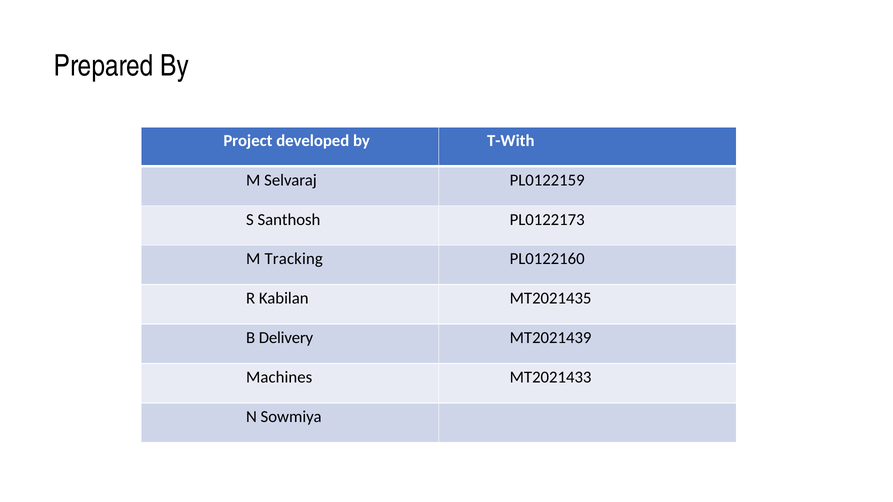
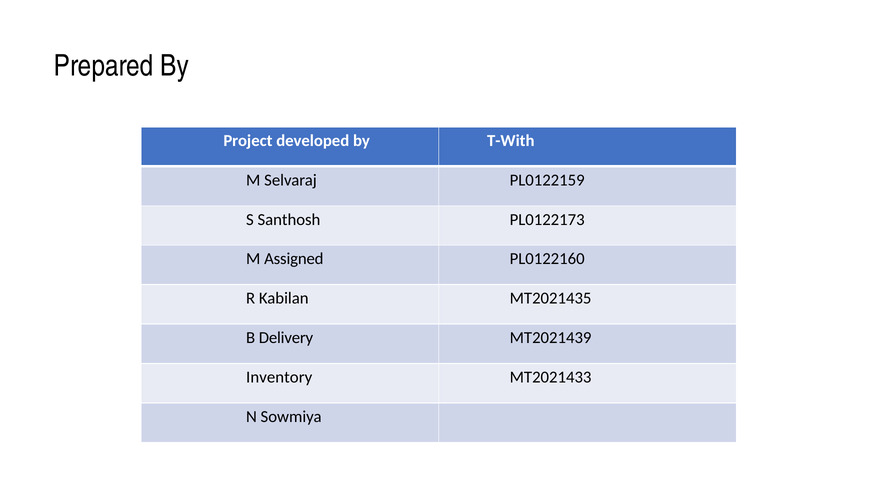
Tracking: Tracking -> Assigned
Machines: Machines -> Inventory
